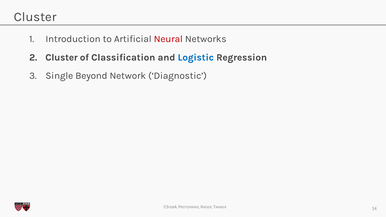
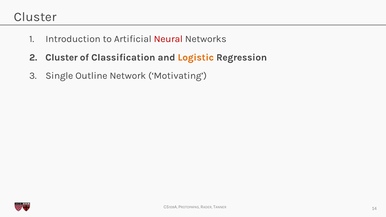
Logistic colour: blue -> orange
Beyond: Beyond -> Outline
Diagnostic: Diagnostic -> Motivating
